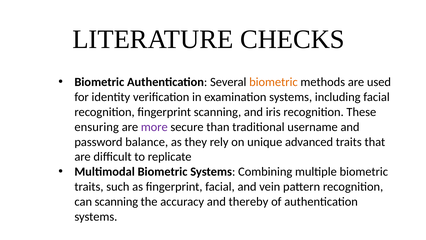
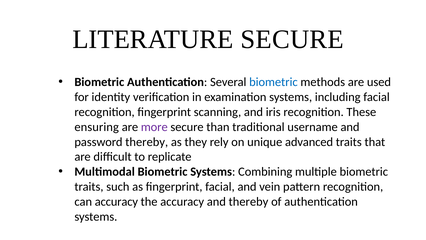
LITERATURE CHECKS: CHECKS -> SECURE
biometric at (273, 82) colour: orange -> blue
password balance: balance -> thereby
can scanning: scanning -> accuracy
